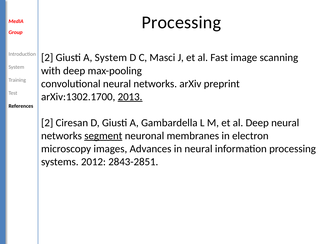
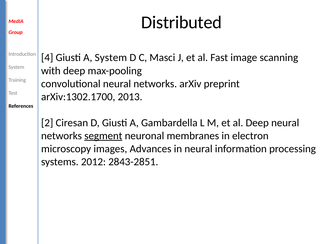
Processing at (181, 22): Processing -> Distributed
2 at (47, 58): 2 -> 4
2013 underline: present -> none
